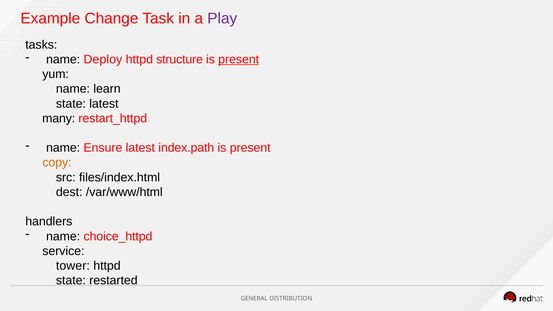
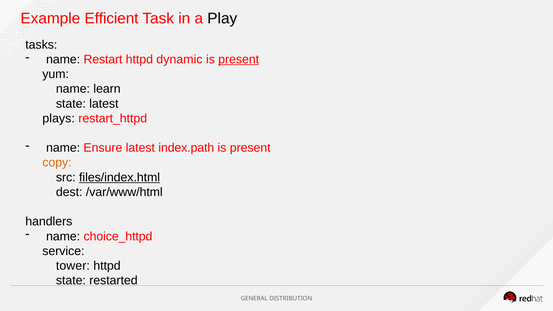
Change: Change -> Efficient
Play colour: purple -> black
Deploy: Deploy -> Restart
structure: structure -> dynamic
many: many -> plays
files/index.html underline: none -> present
